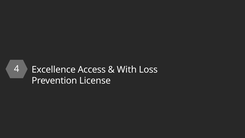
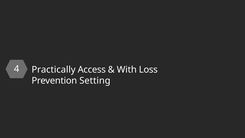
Excellence: Excellence -> Practically
License: License -> Setting
